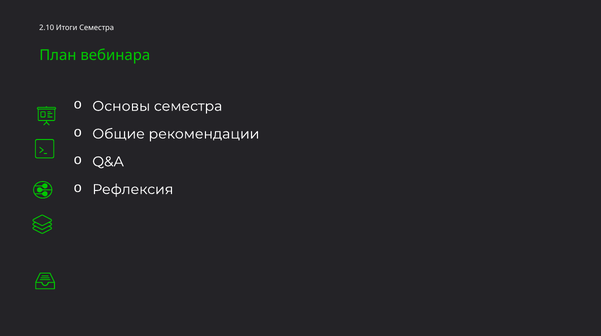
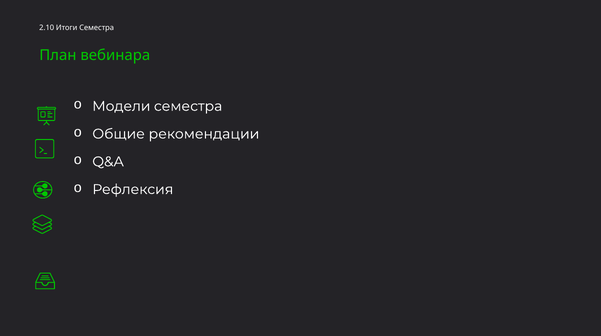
Основы: Основы -> Модели
